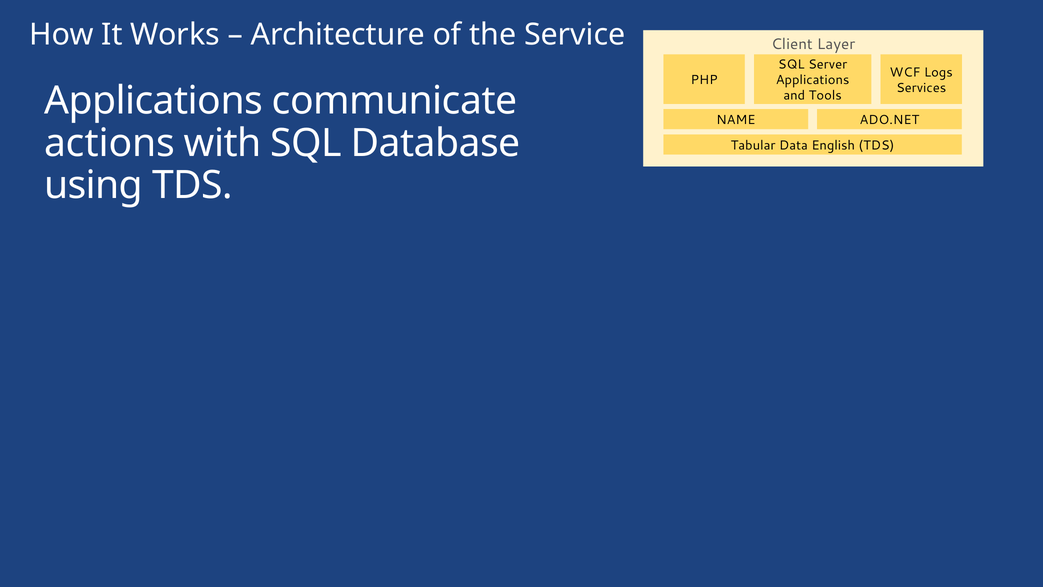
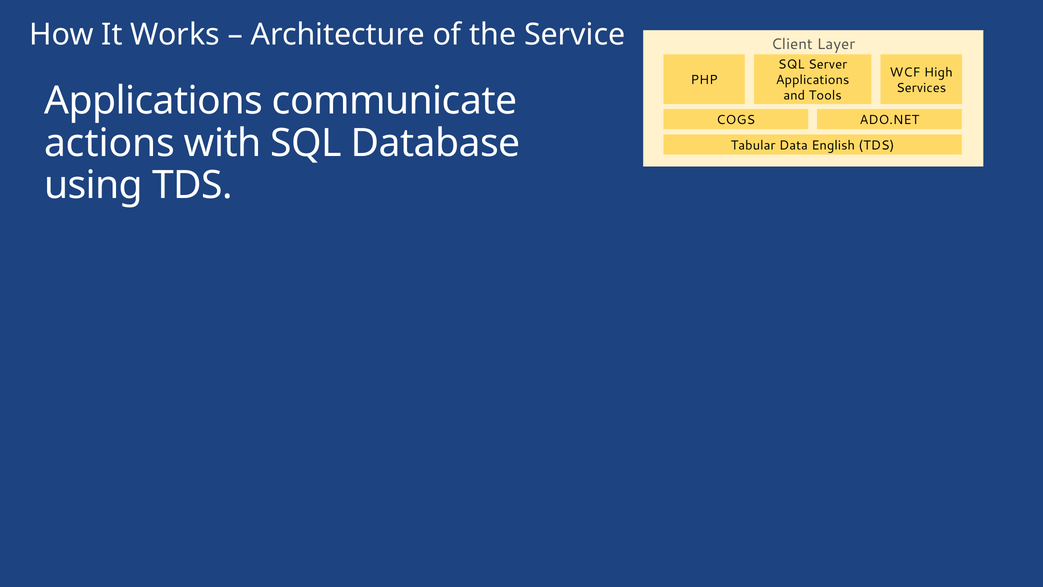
Logs: Logs -> High
NAME: NAME -> COGS
